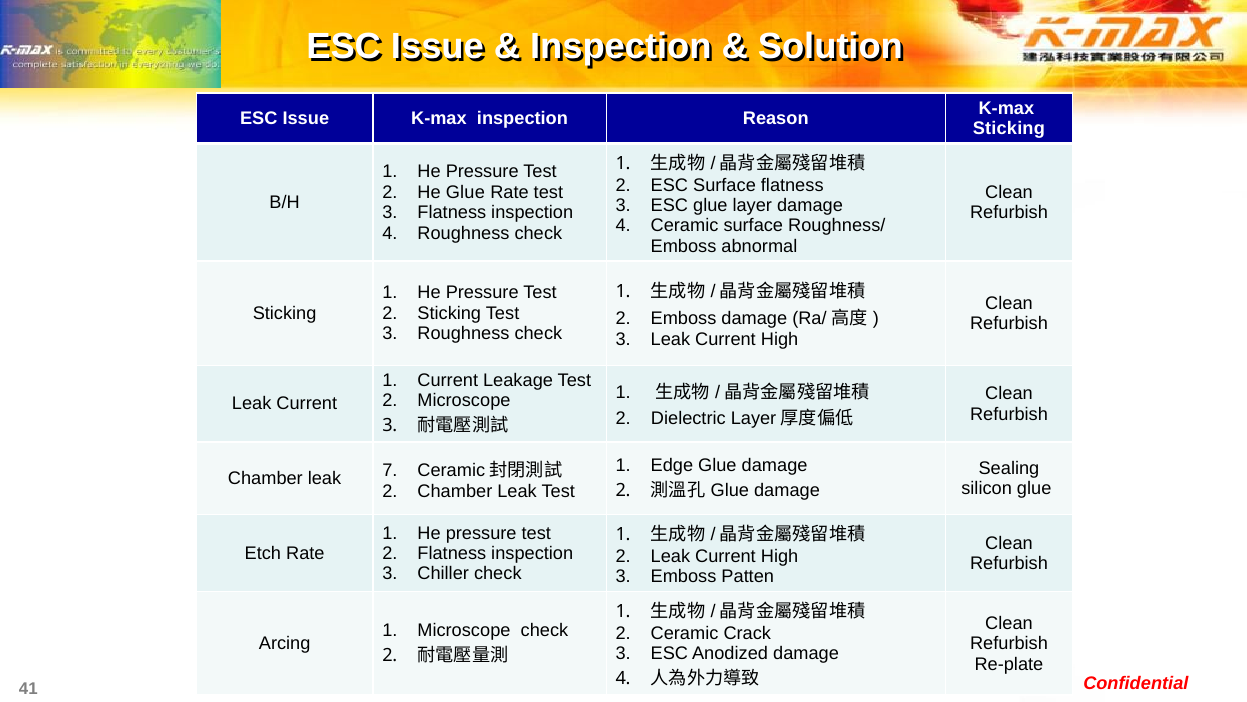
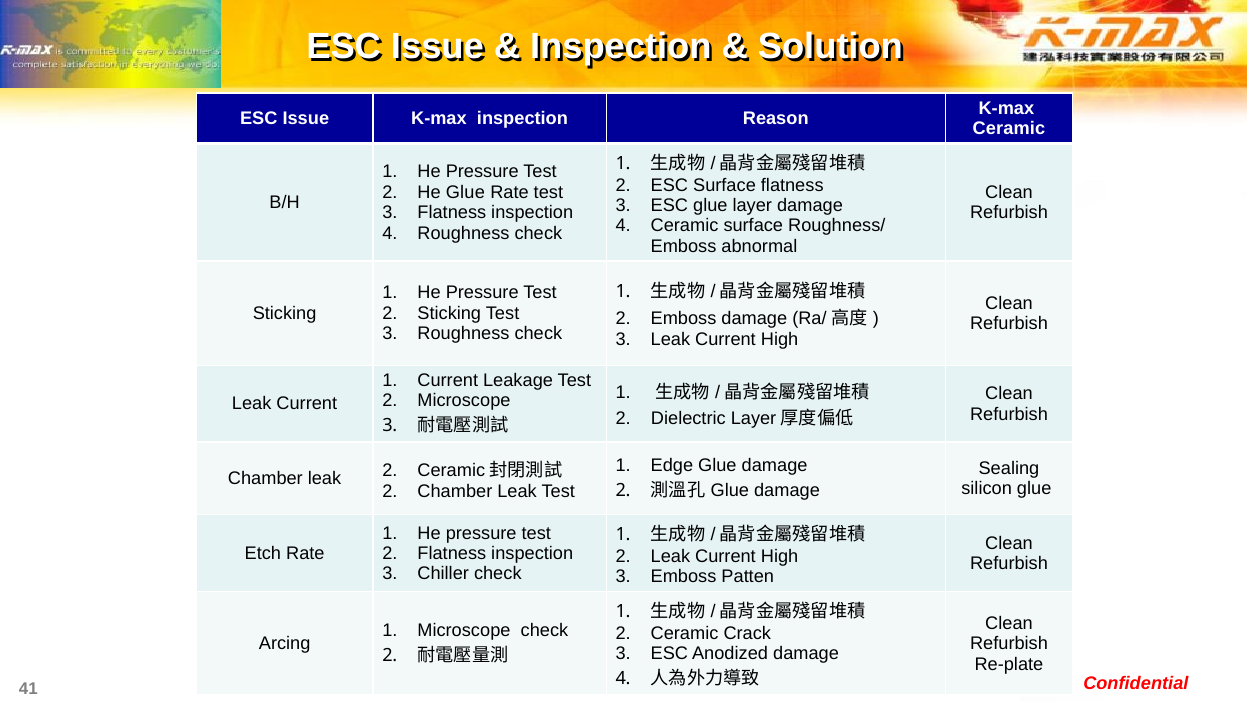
Sticking at (1009, 129): Sticking -> Ceramic
leak 7: 7 -> 2
